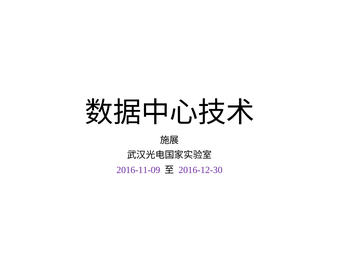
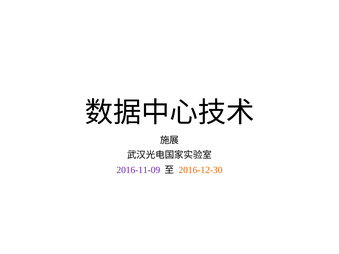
2016-12-30 colour: purple -> orange
